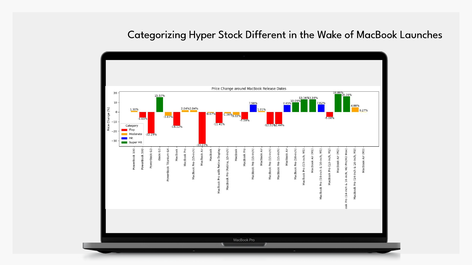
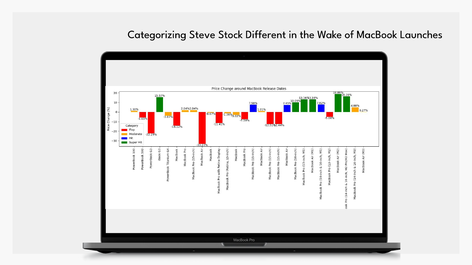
Hyper: Hyper -> Steve
